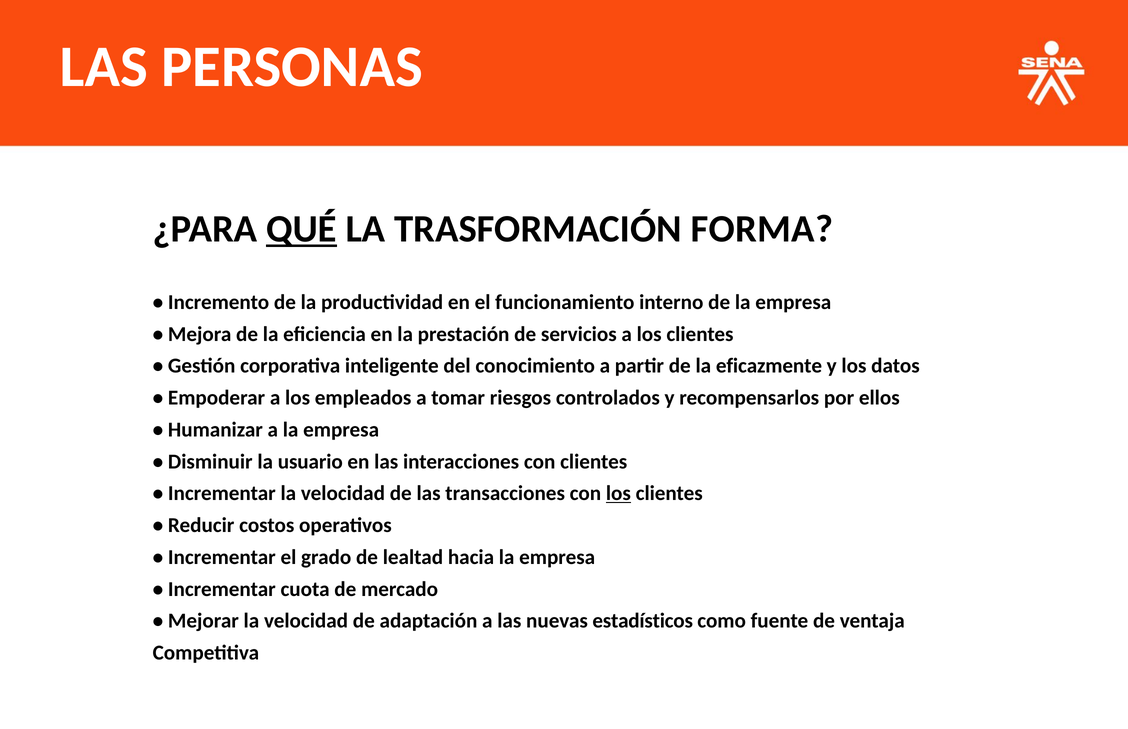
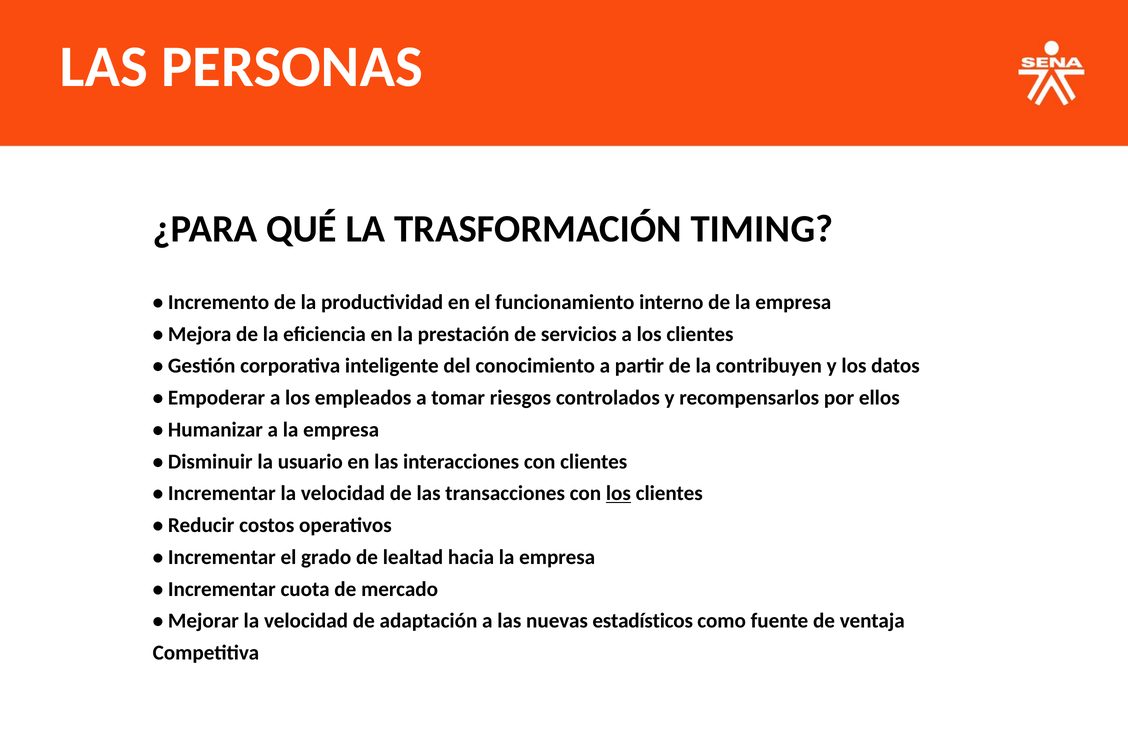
QUÉ underline: present -> none
FORMA: FORMA -> TIMING
eficazmente: eficazmente -> contribuyen
